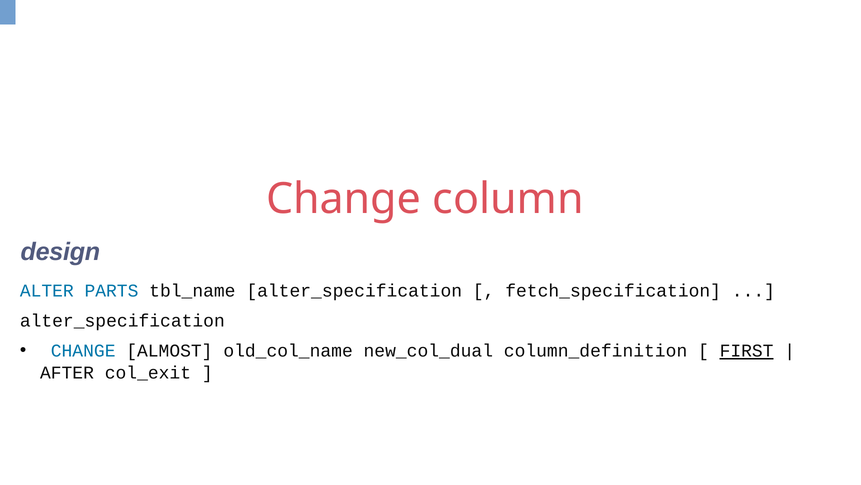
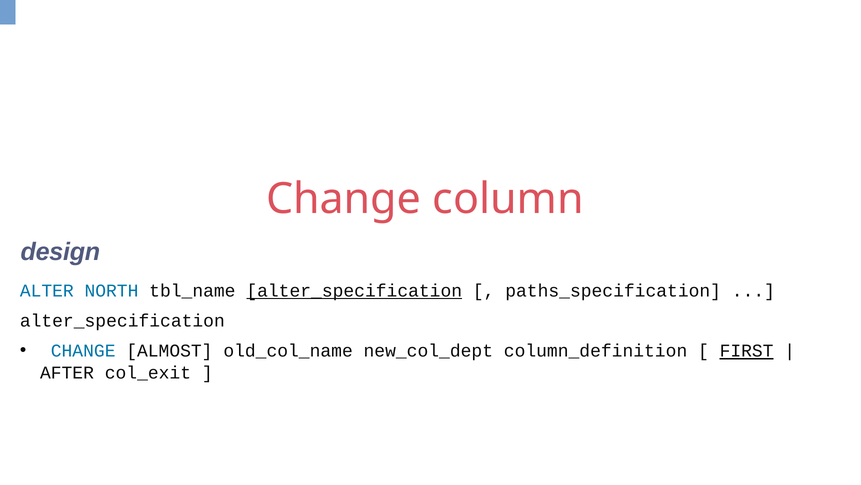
PARTS: PARTS -> NORTH
alter_specification at (354, 290) underline: none -> present
fetch_specification: fetch_specification -> paths_specification
new_col_dual: new_col_dual -> new_col_dept
